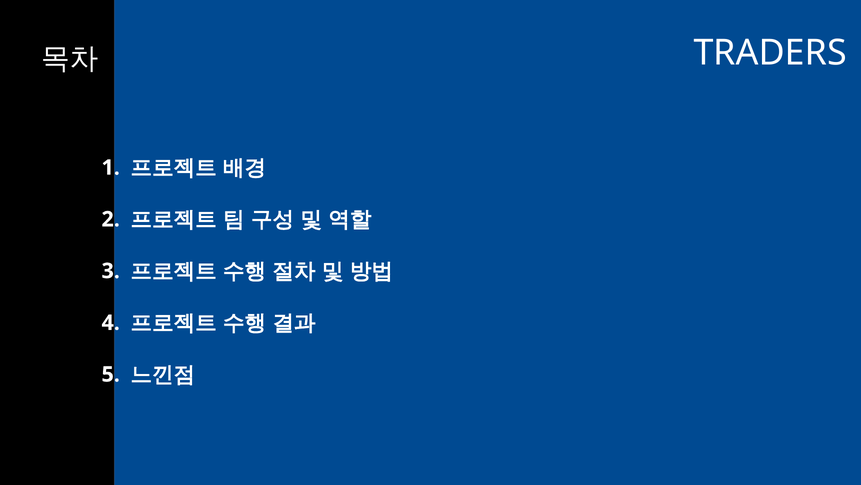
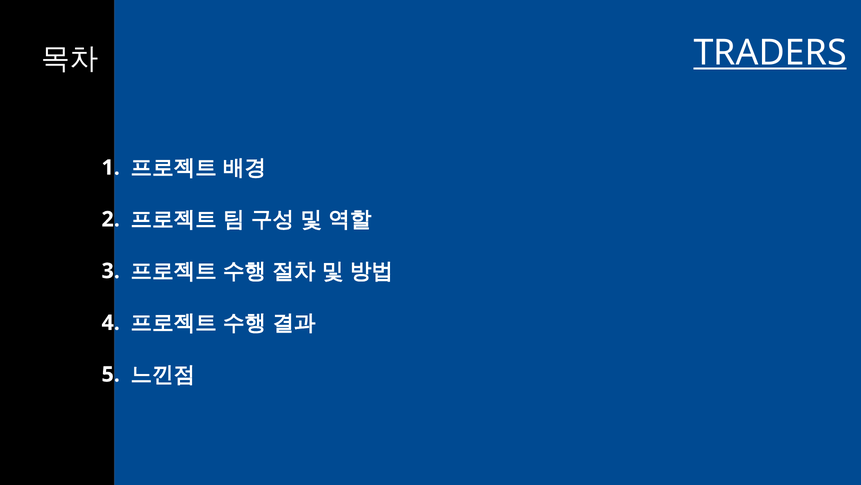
TRADERS underline: none -> present
